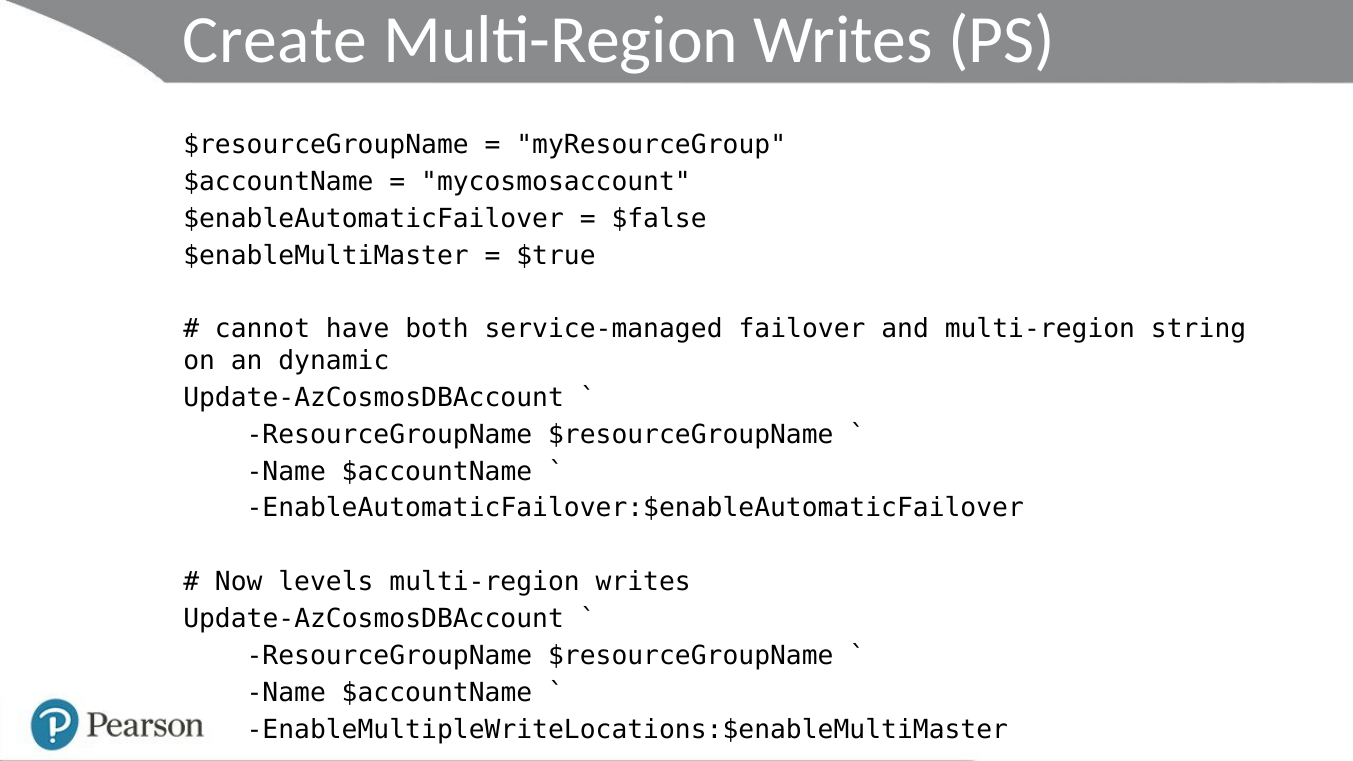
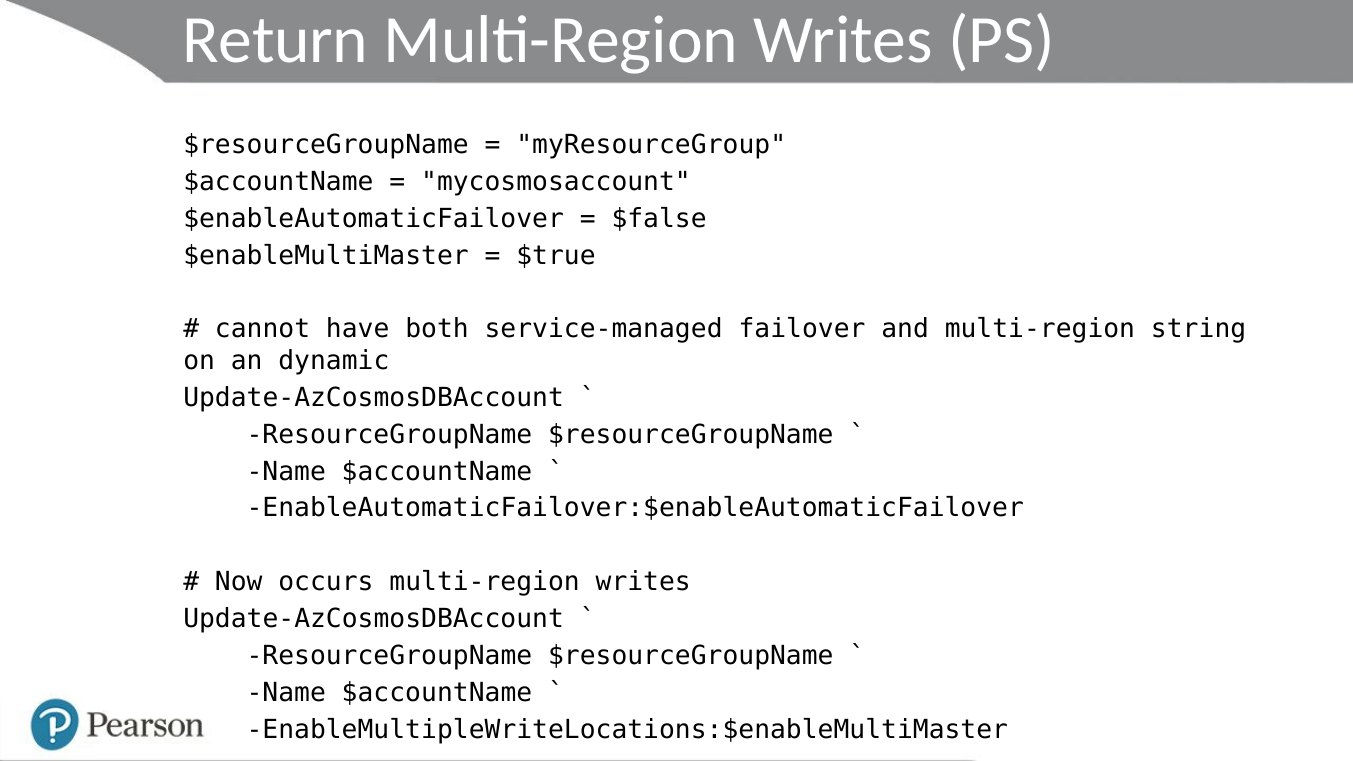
Create: Create -> Return
levels: levels -> occurs
